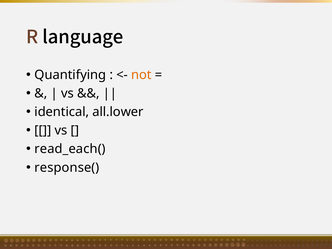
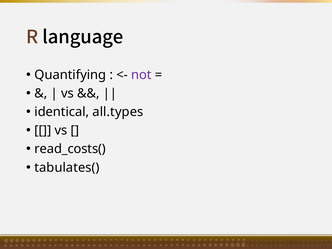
not colour: orange -> purple
all.lower: all.lower -> all.types
read_each(: read_each( -> read_costs(
response(: response( -> tabulates(
